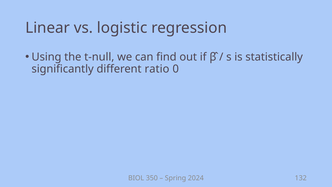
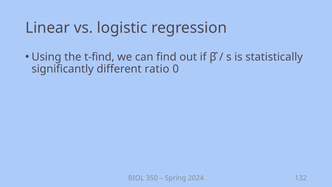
t-null: t-null -> t-find
